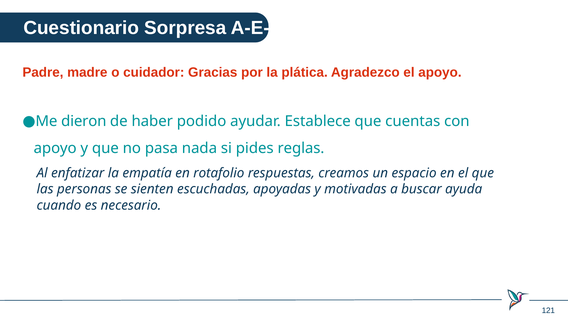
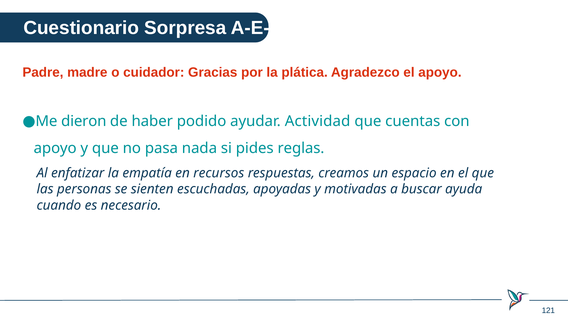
Establece: Establece -> Actividad
rotafolio: rotafolio -> recursos
